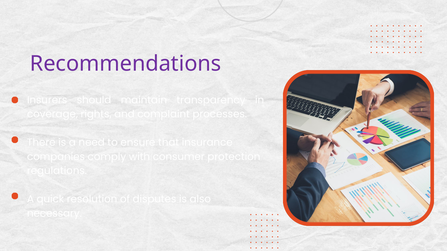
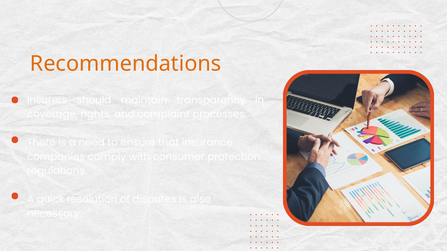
Recommendations colour: purple -> orange
